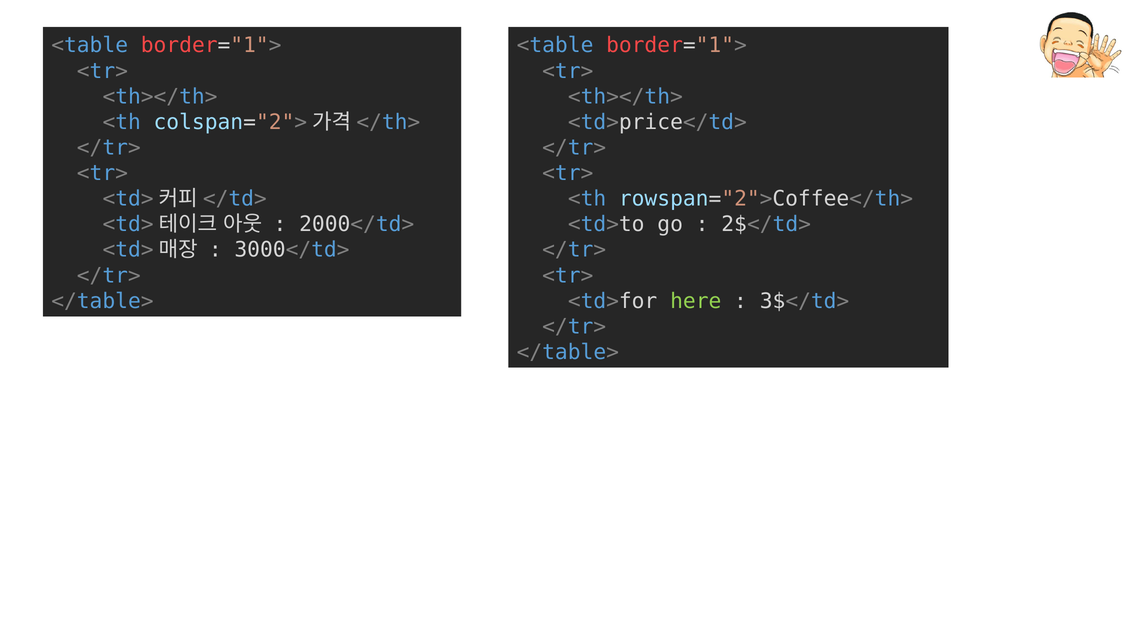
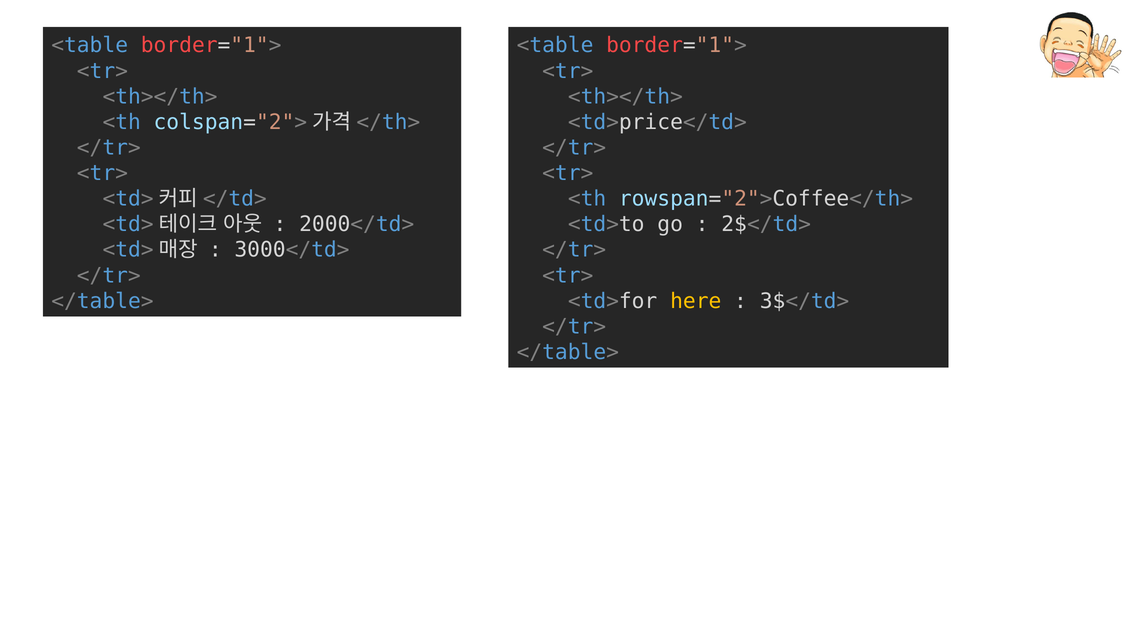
here colour: light green -> yellow
